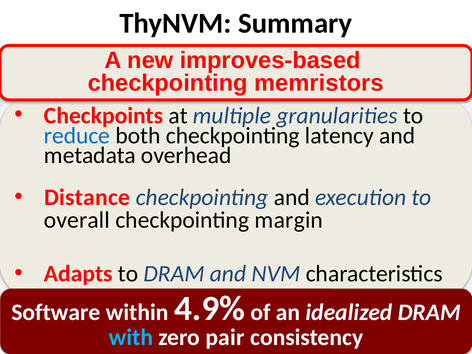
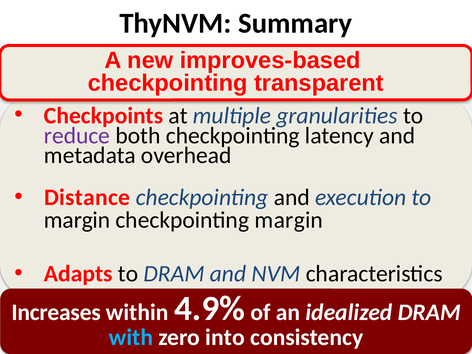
memristors: memristors -> transparent
reduce colour: blue -> purple
overall at (77, 220): overall -> margin
Software: Software -> Increases
pair: pair -> into
